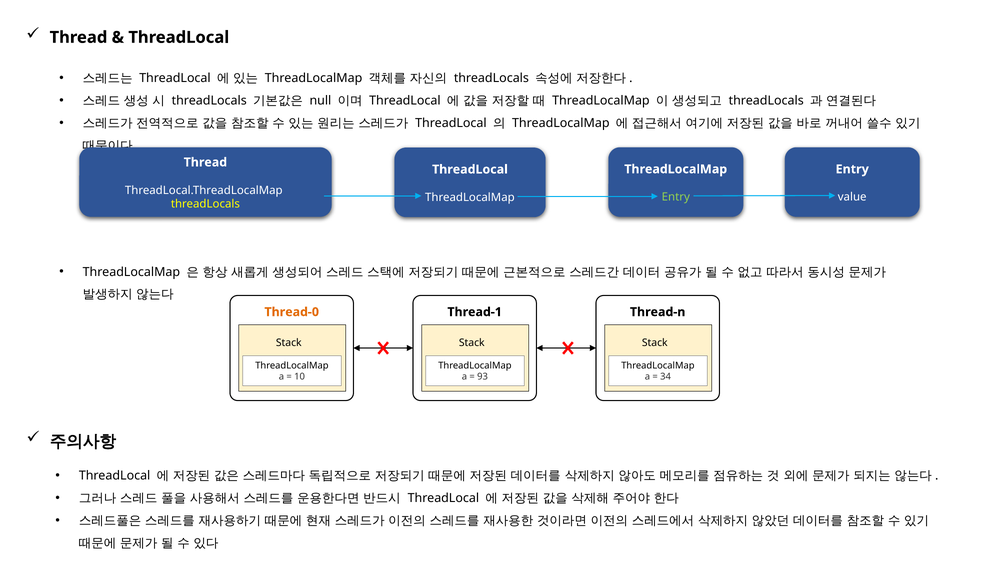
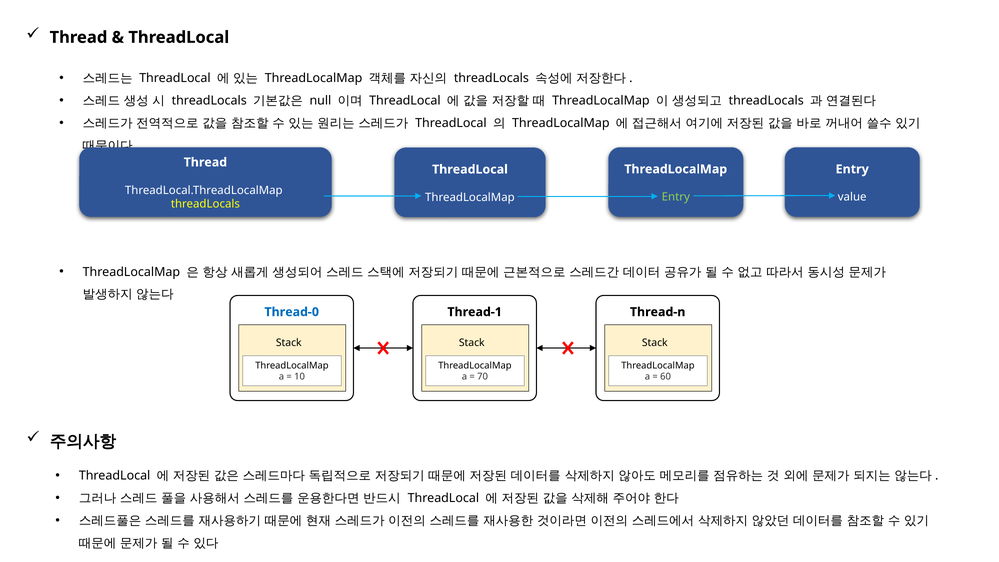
Thread-0 colour: orange -> blue
93: 93 -> 70
34: 34 -> 60
